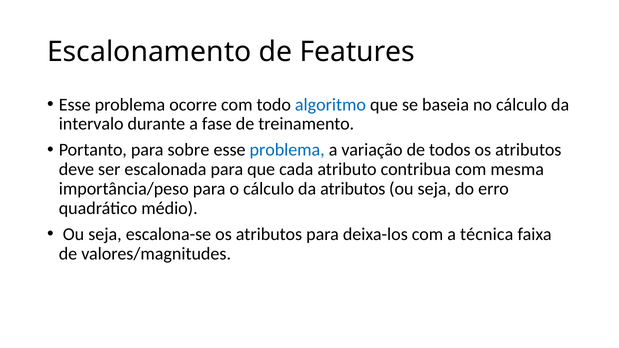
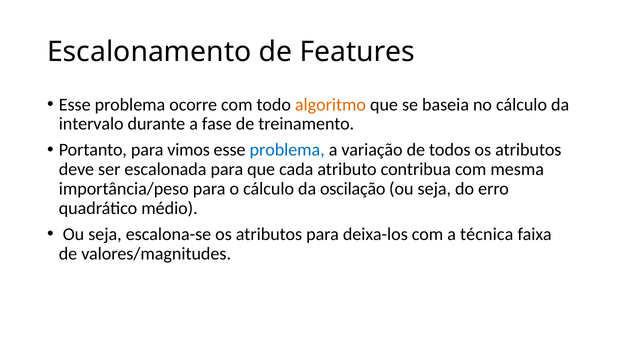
algoritmo colour: blue -> orange
sobre: sobre -> vimos
da atributos: atributos -> oscilação
